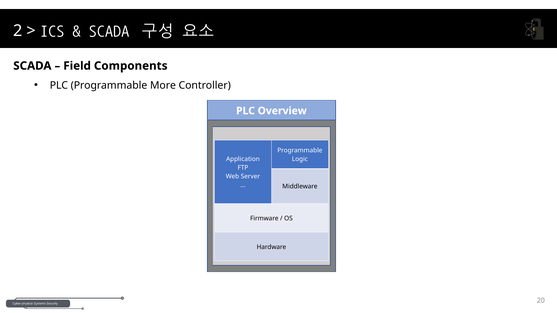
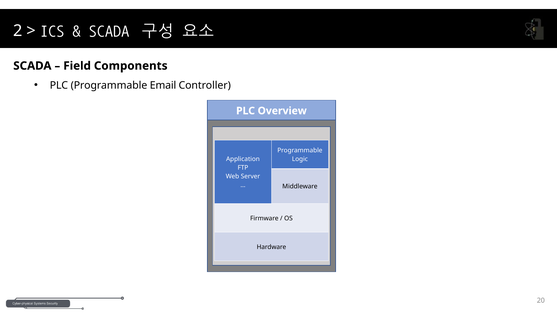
More: More -> Email
